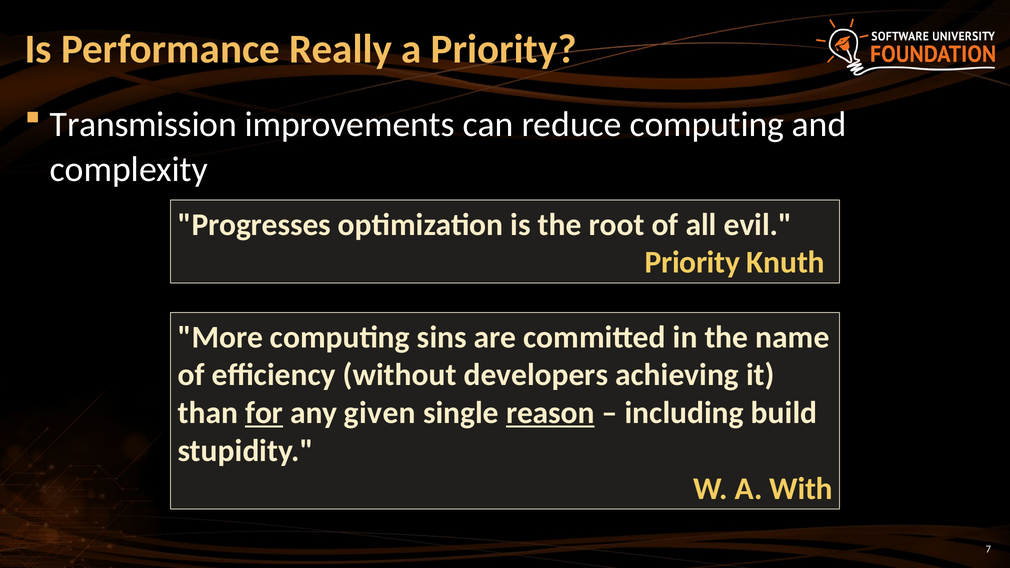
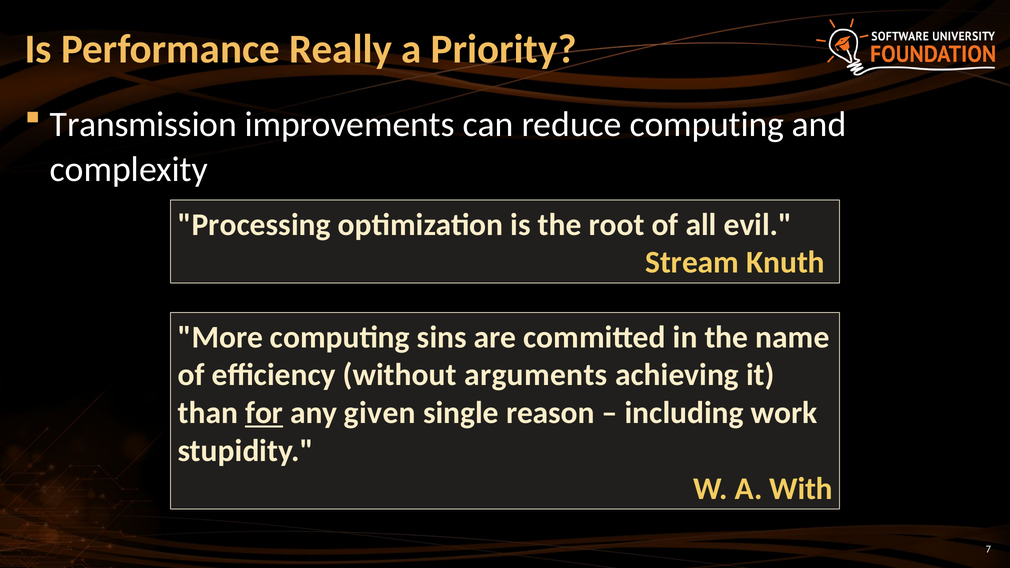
Progresses: Progresses -> Processing
Priority at (692, 263): Priority -> Stream
developers: developers -> arguments
reason underline: present -> none
build: build -> work
